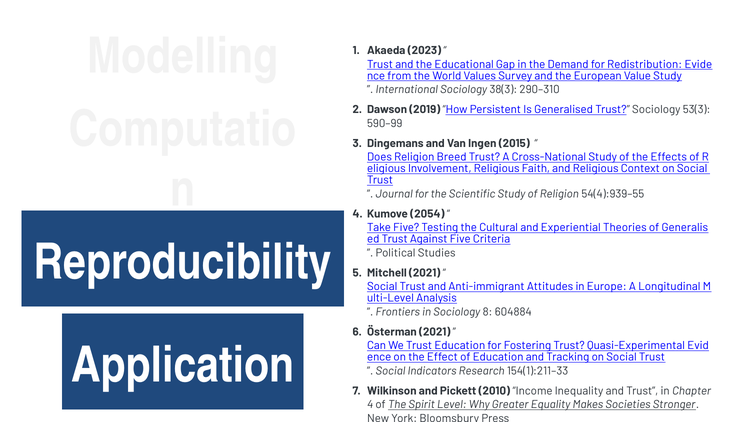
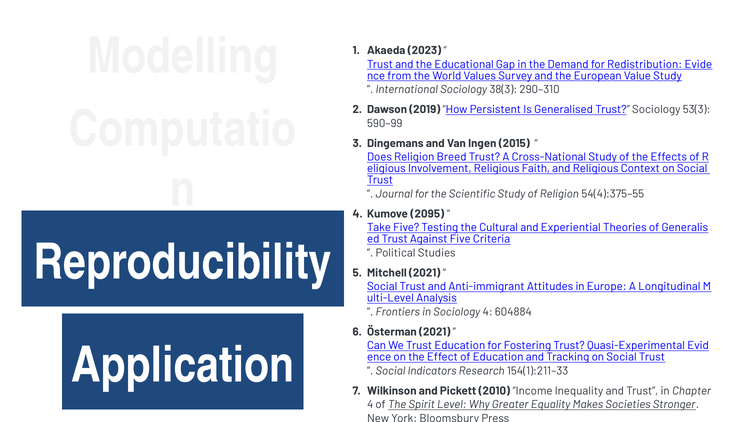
54(4):939–55: 54(4):939–55 -> 54(4):375–55
2054: 2054 -> 2095
Sociology 8: 8 -> 4
